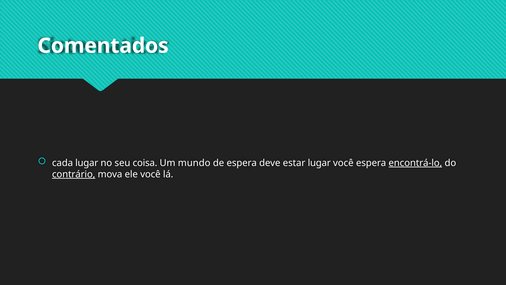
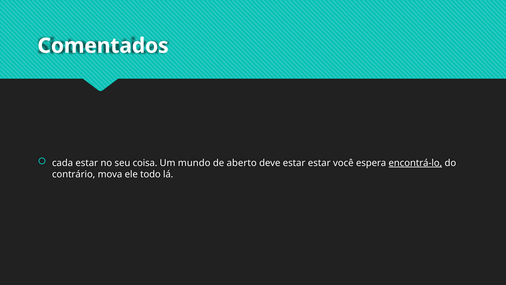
cada lugar: lugar -> estar
de espera: espera -> aberto
estar lugar: lugar -> estar
contrário underline: present -> none
ele você: você -> todo
